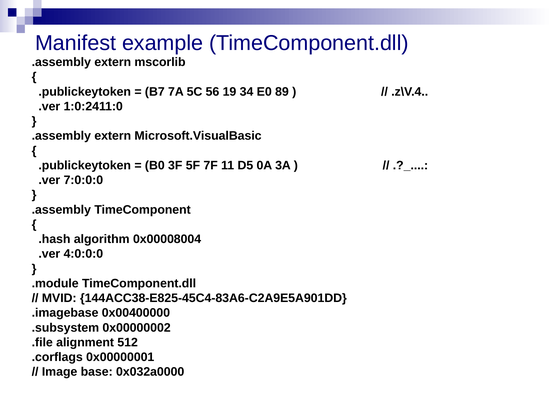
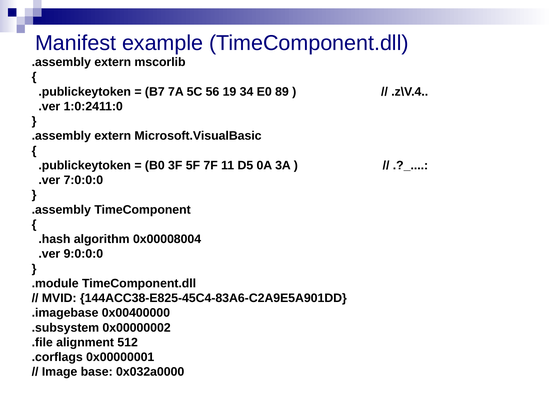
4:0:0:0: 4:0:0:0 -> 9:0:0:0
